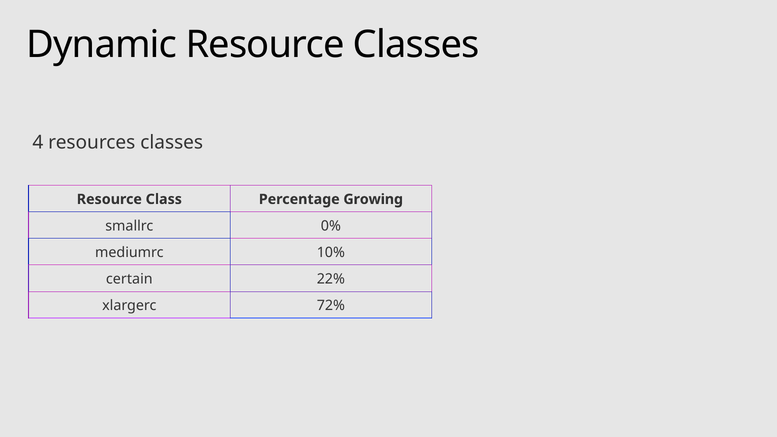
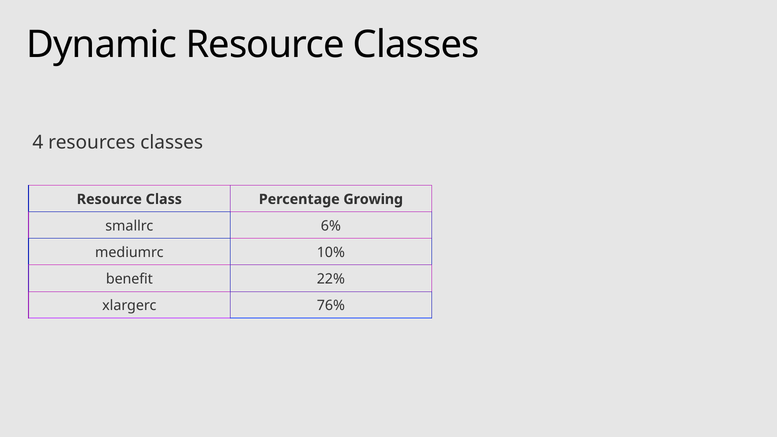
0%: 0% -> 6%
certain: certain -> benefit
72%: 72% -> 76%
